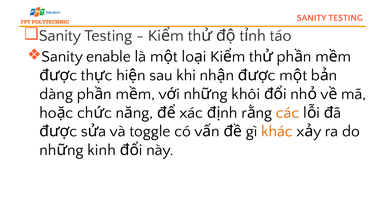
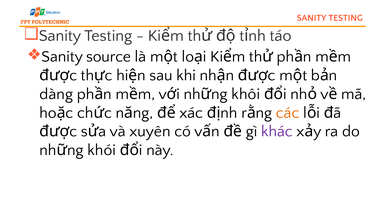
enable: enable -> source
toggle: toggle -> xuyên
khác colour: orange -> purple
kinh: kinh -> khói
